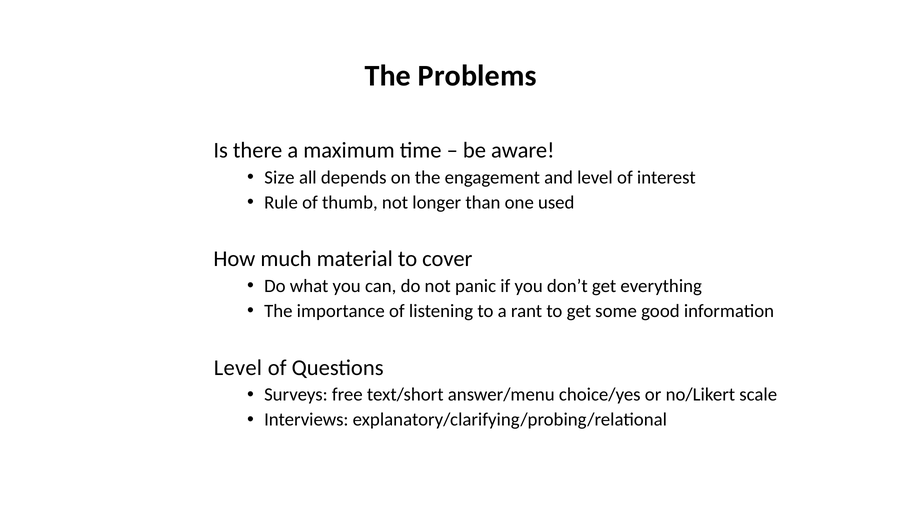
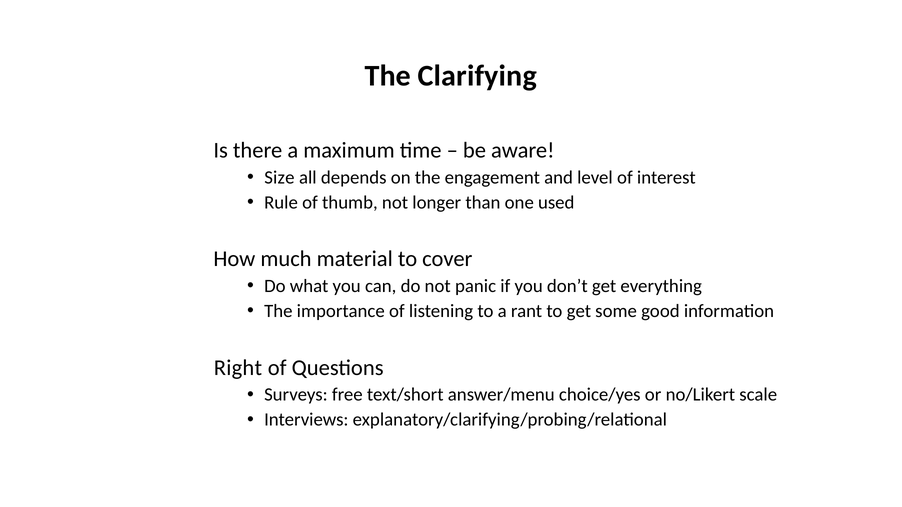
Problems: Problems -> Clarifying
Level at (238, 368): Level -> Right
